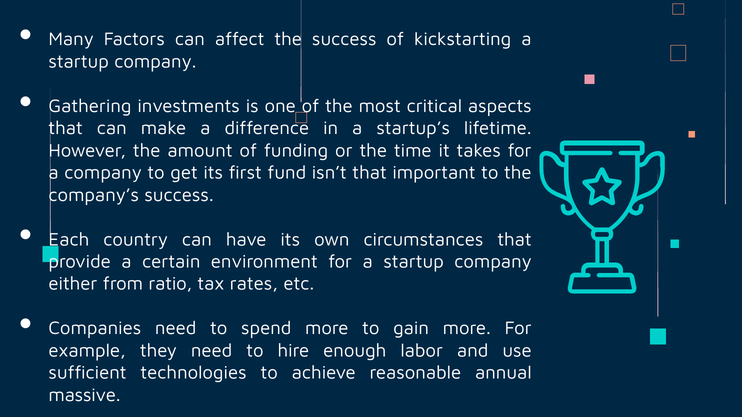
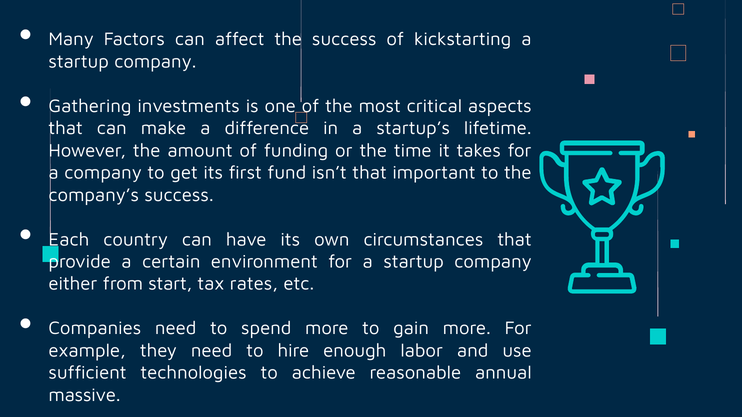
ratio: ratio -> start
